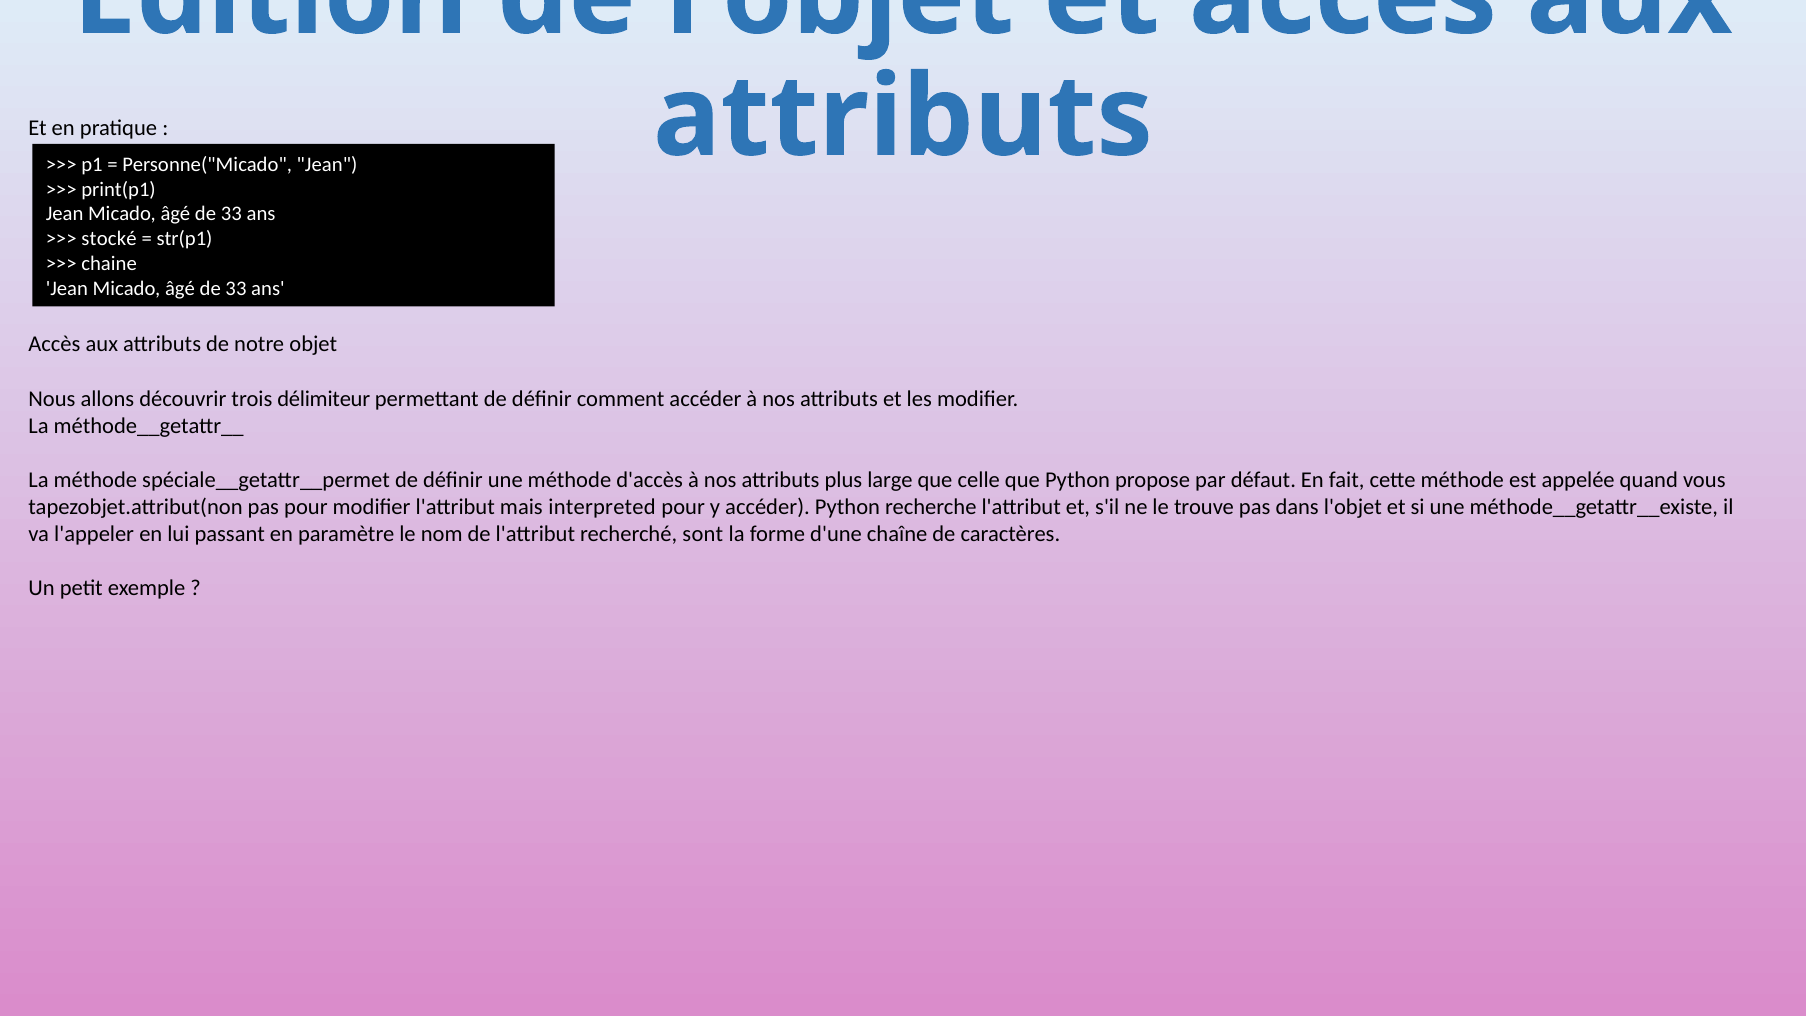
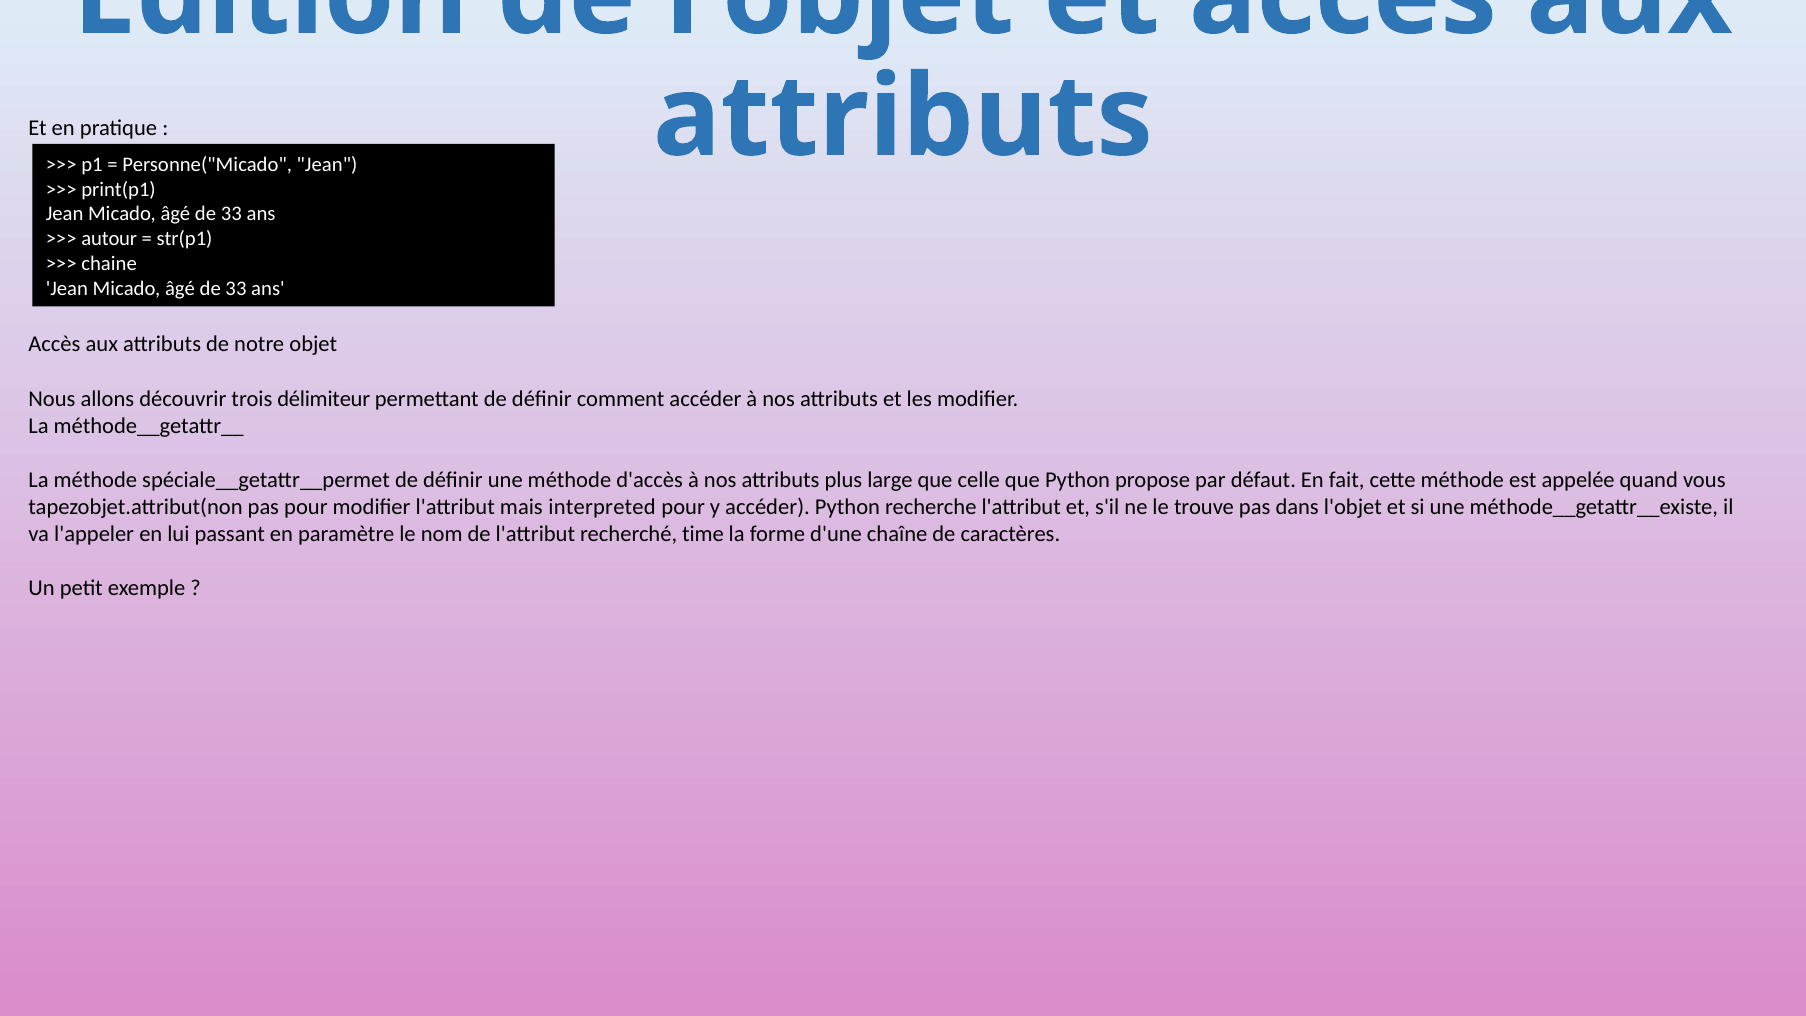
stocké: stocké -> autour
sont: sont -> time
